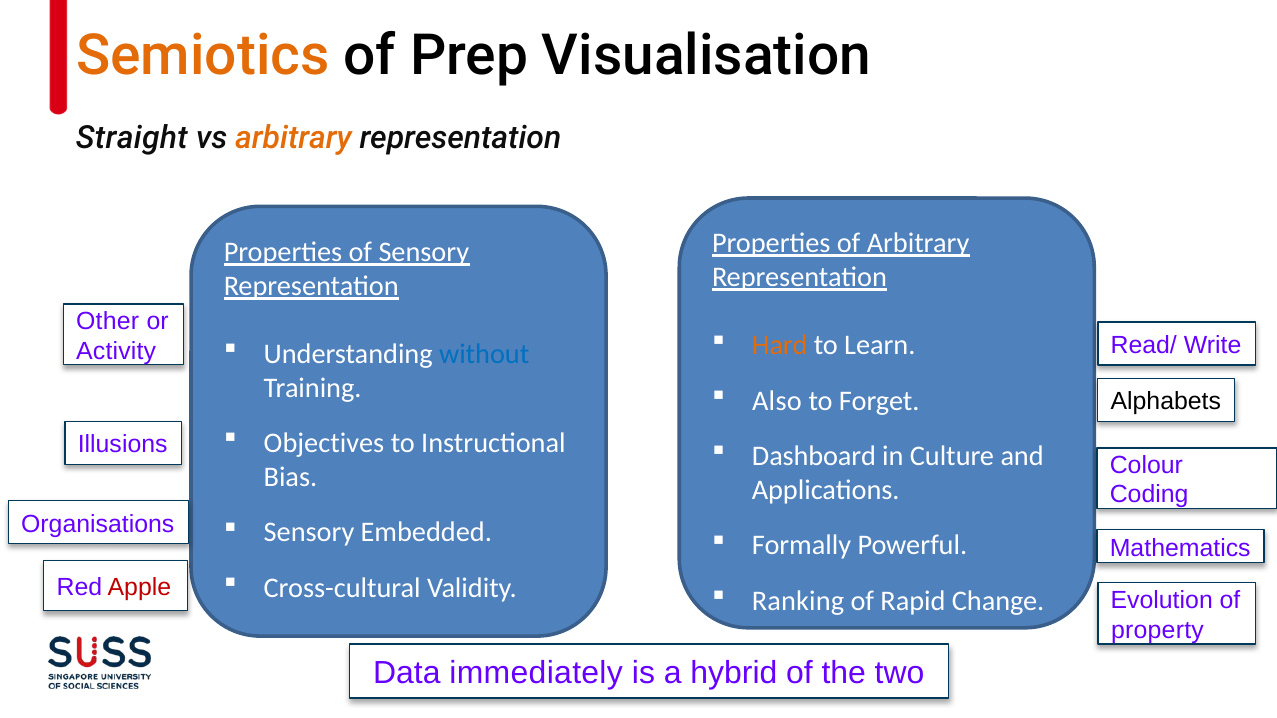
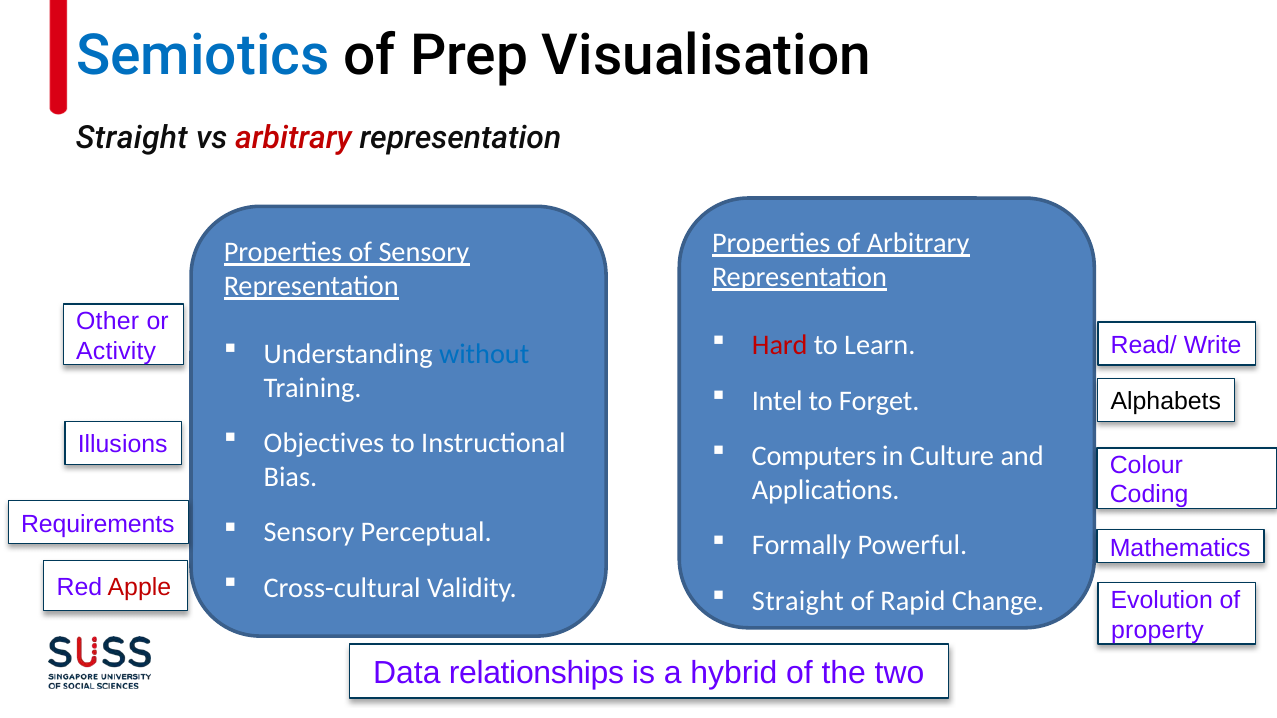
Semiotics colour: orange -> blue
arbitrary at (293, 138) colour: orange -> red
Hard colour: orange -> red
Also: Also -> Intel
Dashboard: Dashboard -> Computers
Organisations: Organisations -> Requirements
Embedded: Embedded -> Perceptual
Ranking at (798, 601): Ranking -> Straight
immediately: immediately -> relationships
